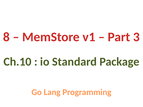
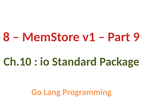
3: 3 -> 9
